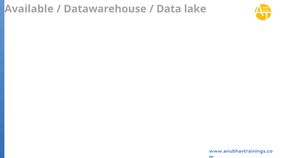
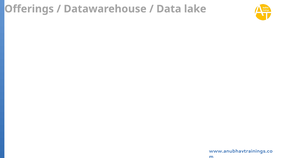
Available: Available -> Offerings
